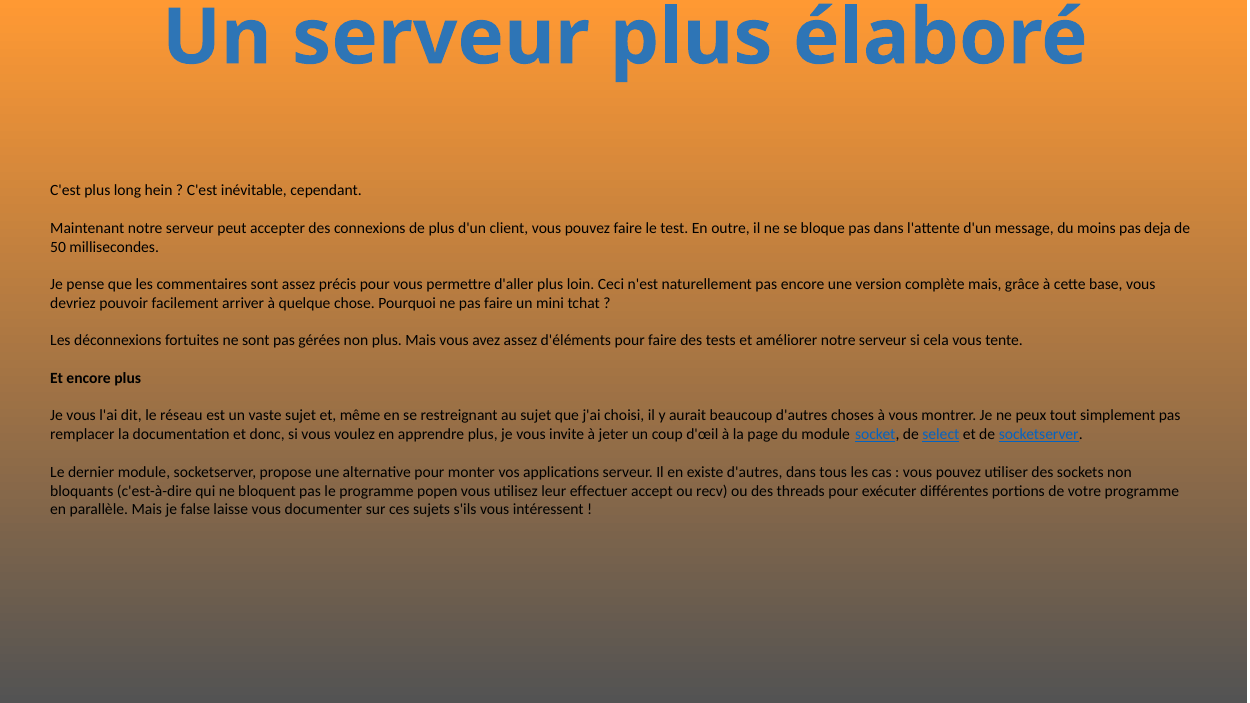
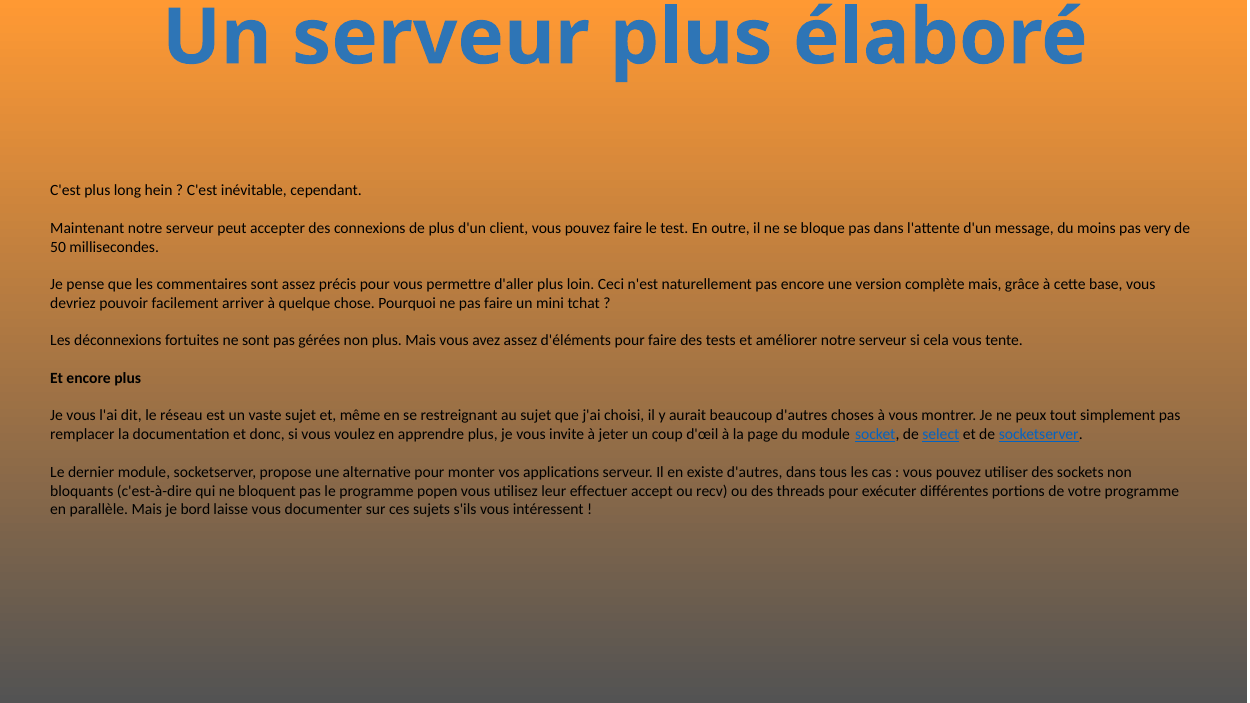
deja: deja -> very
false: false -> bord
